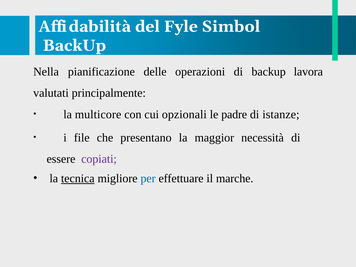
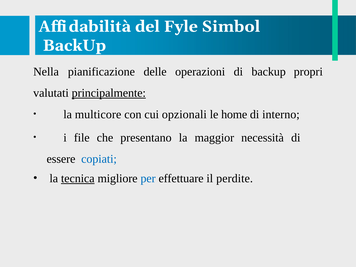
lavora: lavora -> propri
principalmente underline: none -> present
padre: padre -> home
istanze: istanze -> interno
copiati colour: purple -> blue
marche: marche -> perdite
